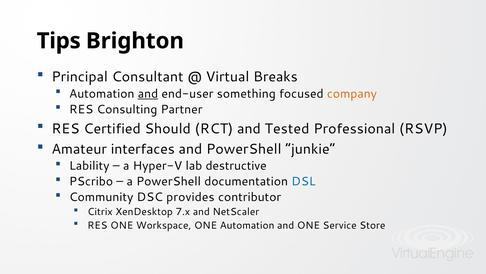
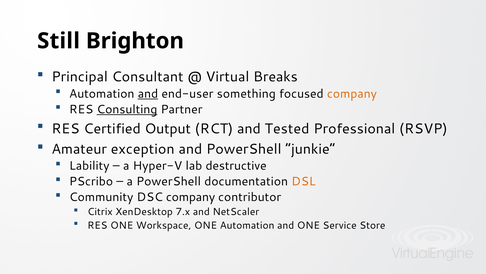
Tips: Tips -> Still
Consulting underline: none -> present
Should: Should -> Output
interfaces: interfaces -> exception
DSL colour: blue -> orange
DSC provides: provides -> company
